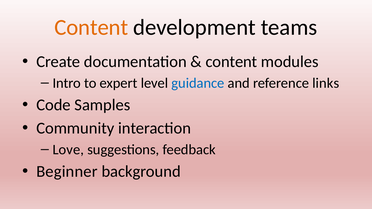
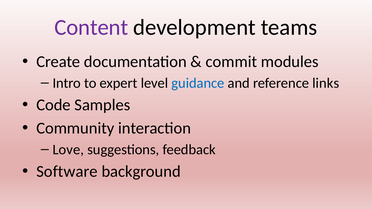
Content at (91, 27) colour: orange -> purple
content at (231, 62): content -> commit
Beginner: Beginner -> Software
